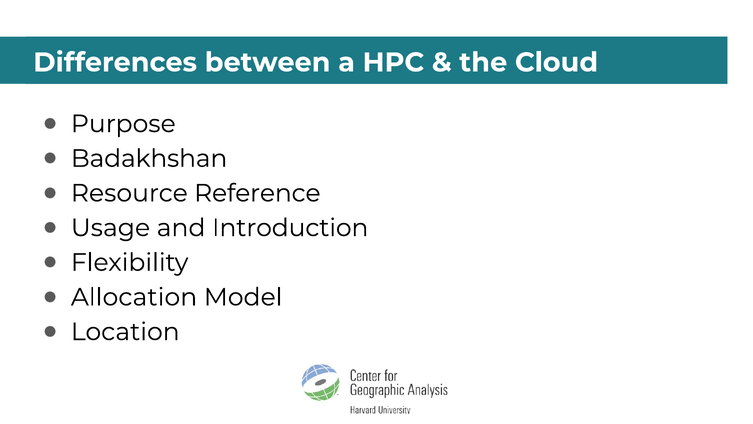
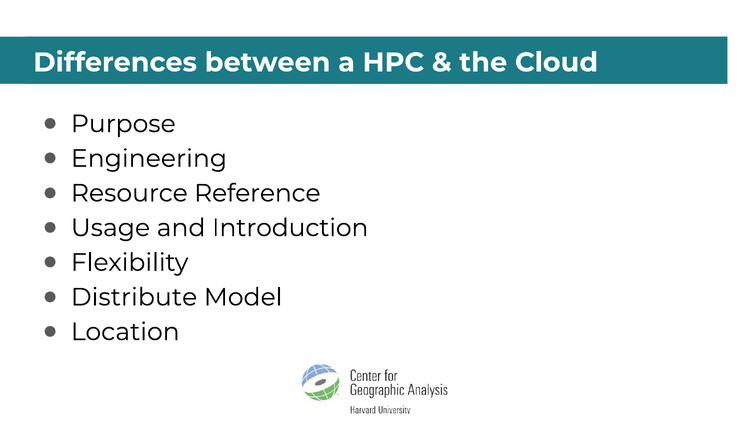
Badakhshan: Badakhshan -> Engineering
Allocation: Allocation -> Distribute
